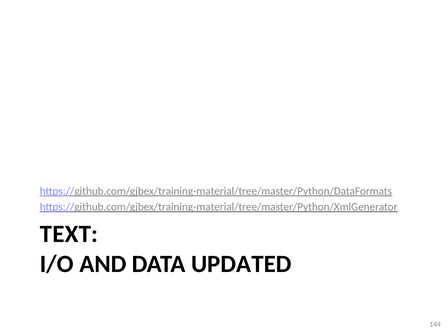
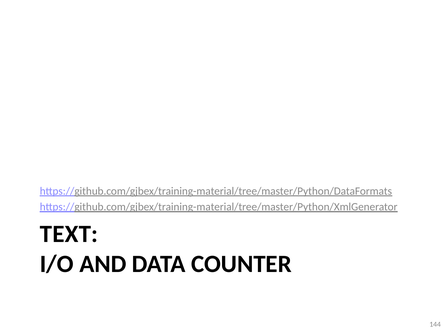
UPDATED: UPDATED -> COUNTER
